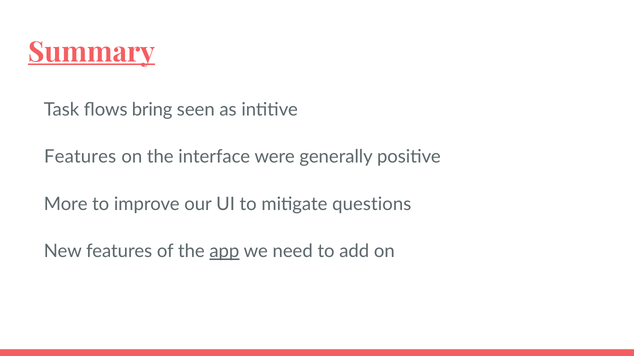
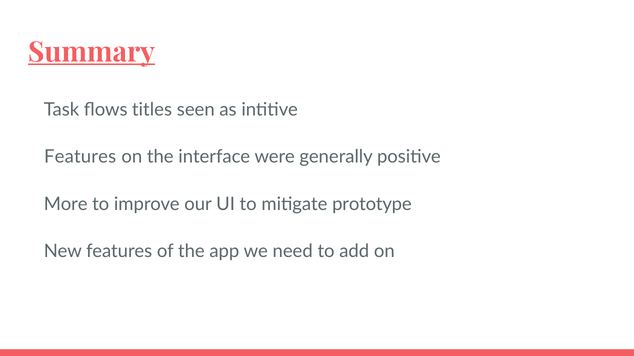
bring: bring -> titles
questions: questions -> prototype
app underline: present -> none
